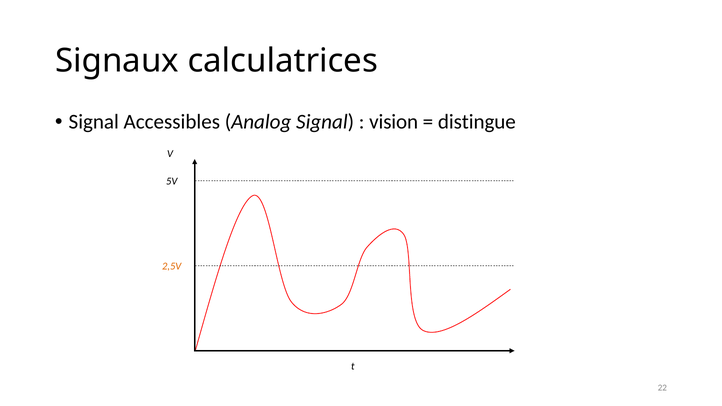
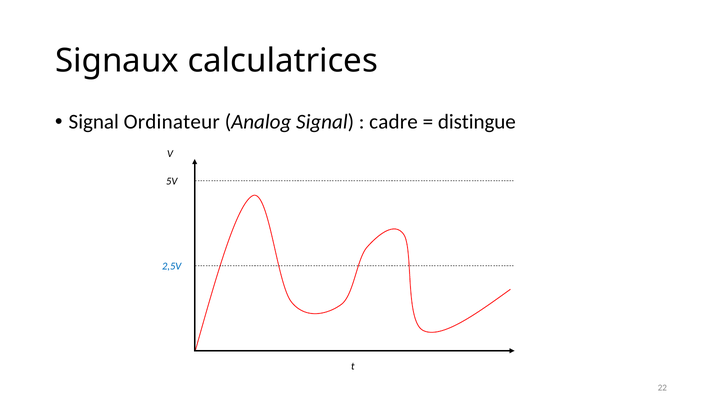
Accessibles: Accessibles -> Ordinateur
vision: vision -> cadre
2,5V colour: orange -> blue
